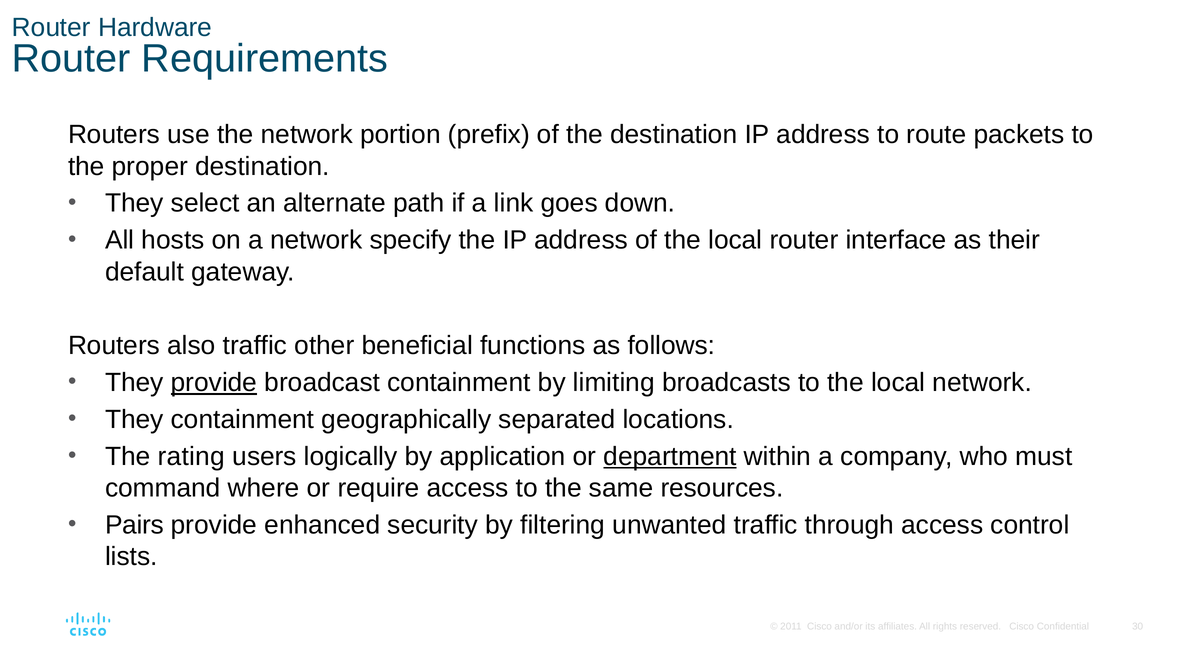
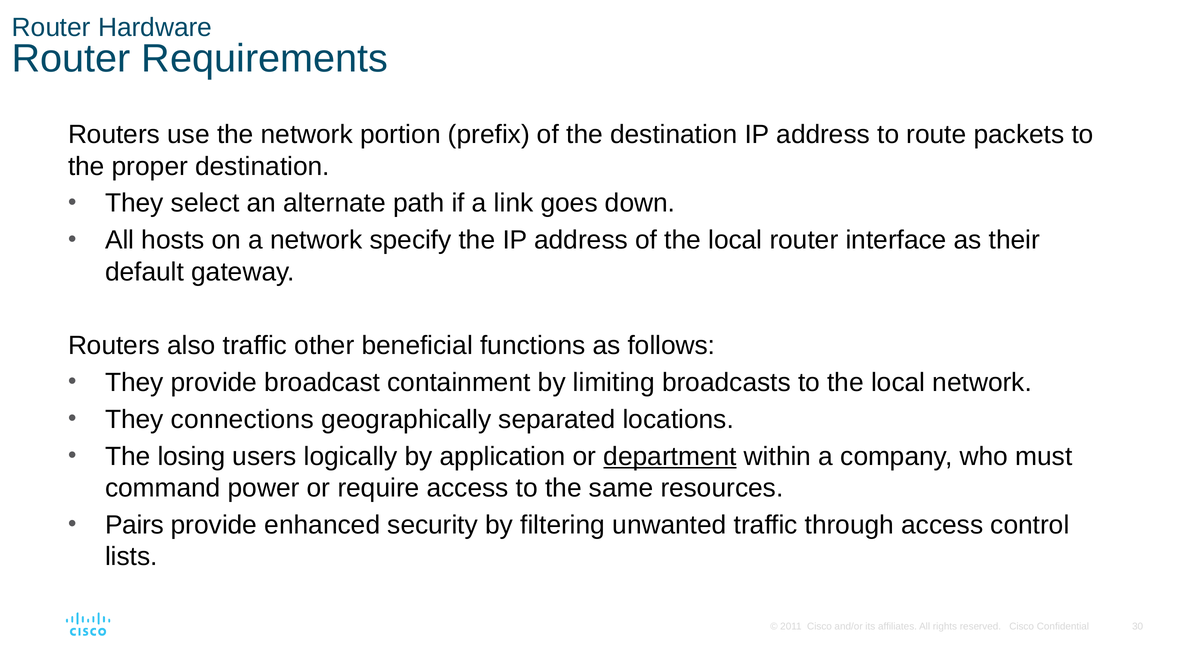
provide at (214, 383) underline: present -> none
They containment: containment -> connections
rating: rating -> losing
where: where -> power
